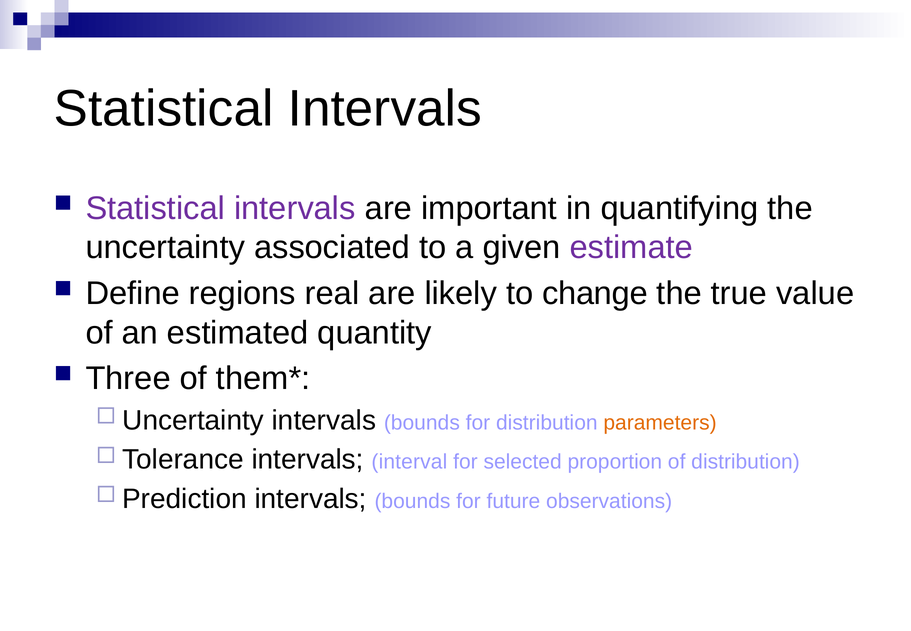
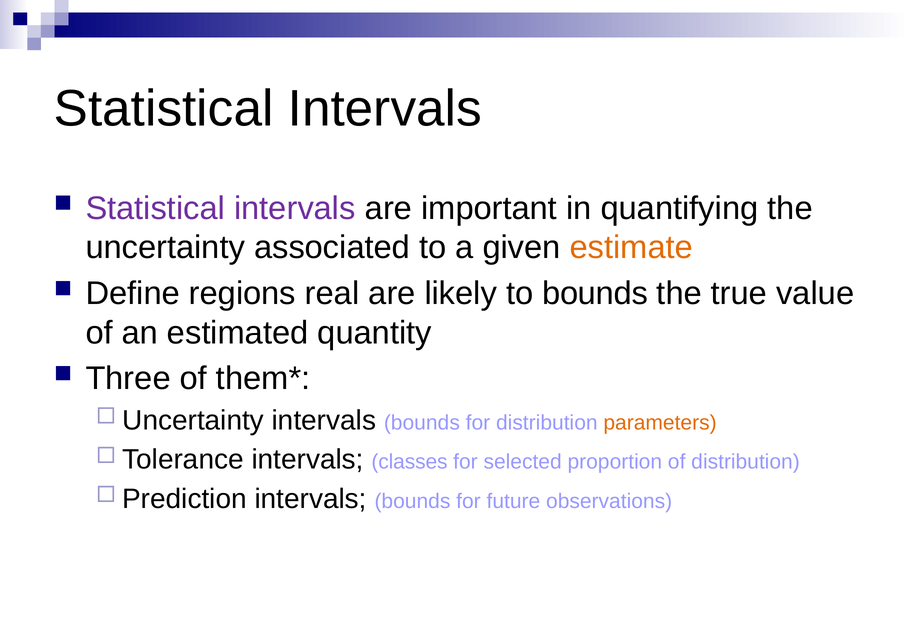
estimate colour: purple -> orange
to change: change -> bounds
interval: interval -> classes
